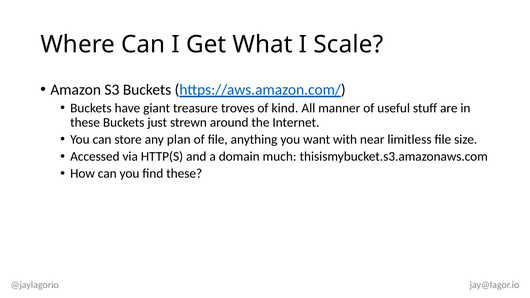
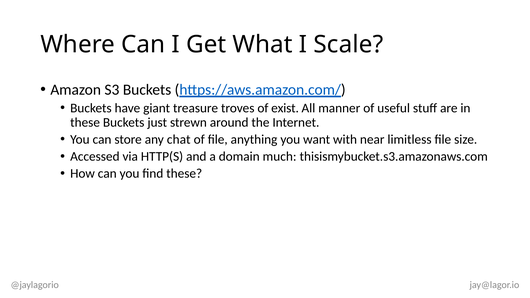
kind: kind -> exist
plan: plan -> chat
